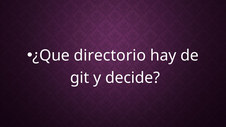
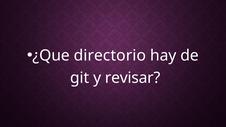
decide: decide -> revisar
